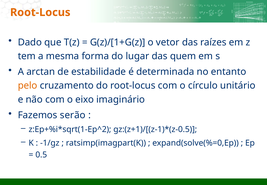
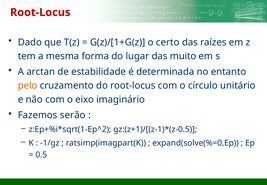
Root-Locus at (40, 12) colour: orange -> red
vetor: vetor -> certo
quem: quem -> muito
